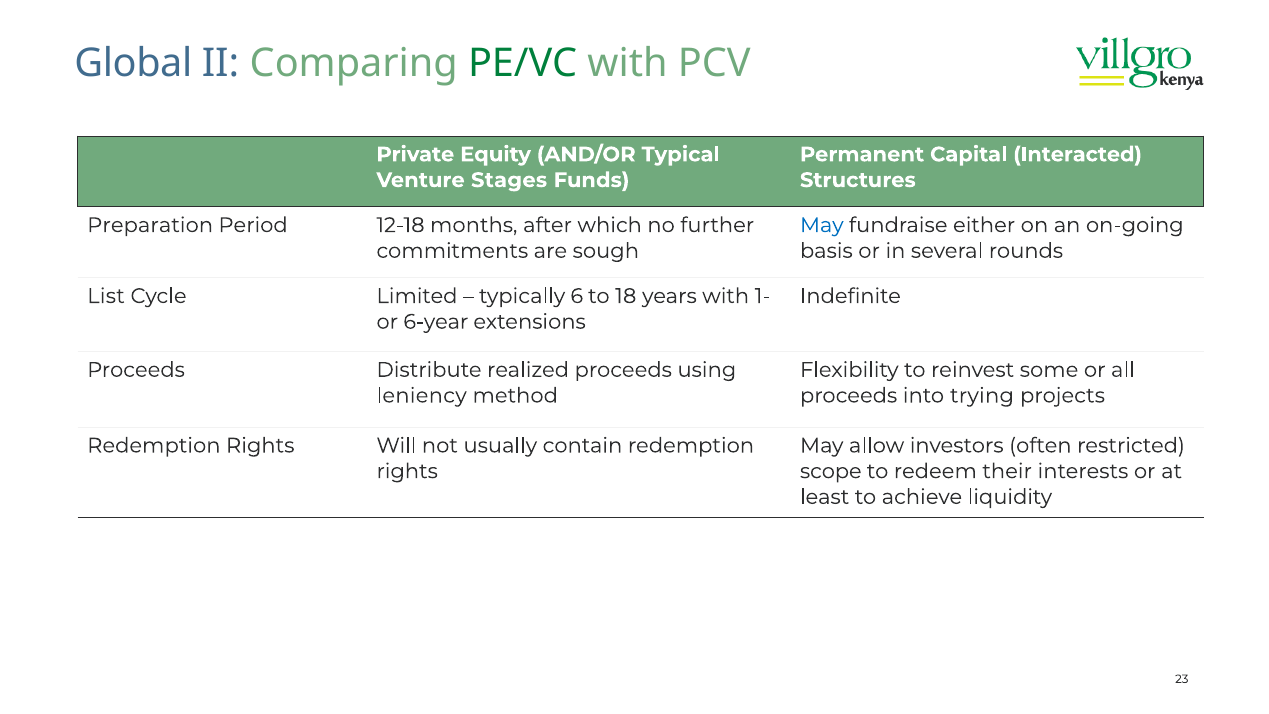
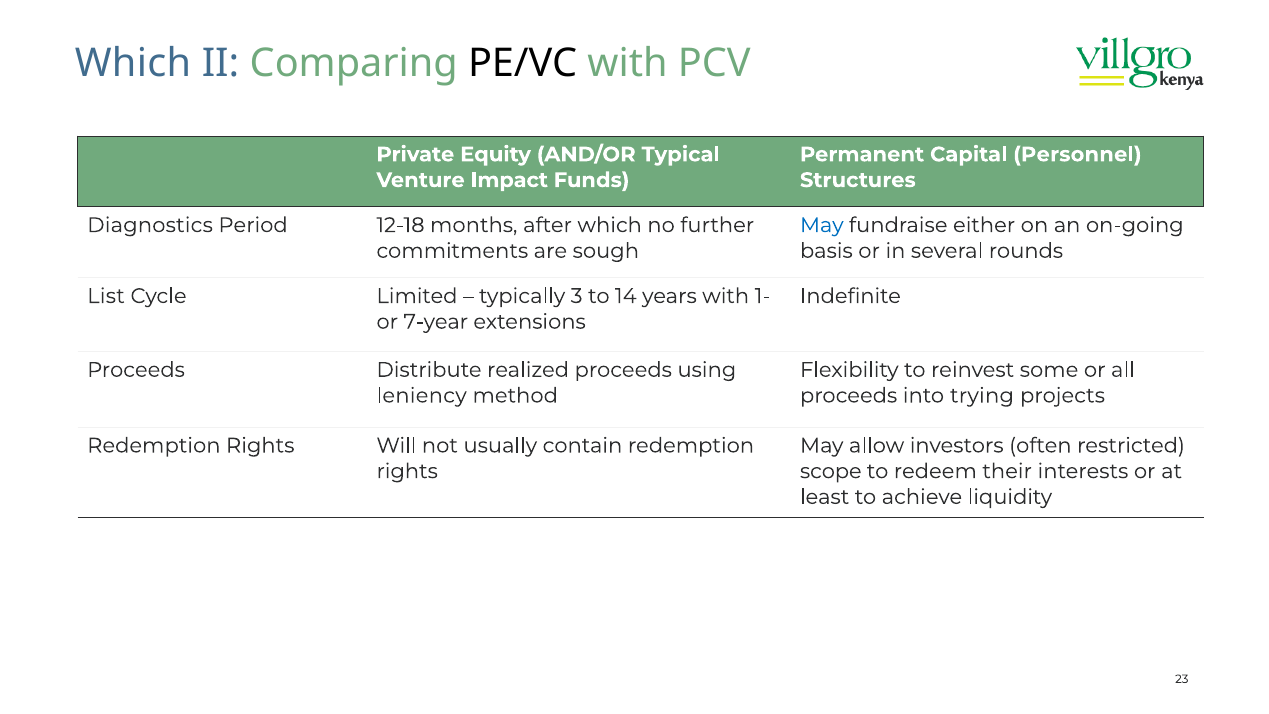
Global at (133, 63): Global -> Which
PE/VC colour: green -> black
Interacted: Interacted -> Personnel
Stages: Stages -> Impact
Preparation: Preparation -> Diagnostics
6: 6 -> 3
18: 18 -> 14
6-year: 6-year -> 7-year
